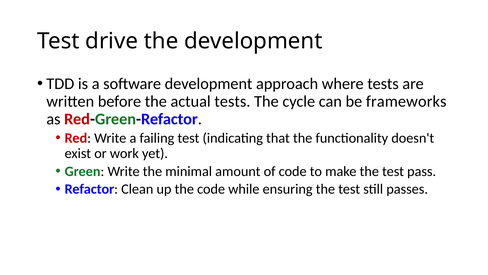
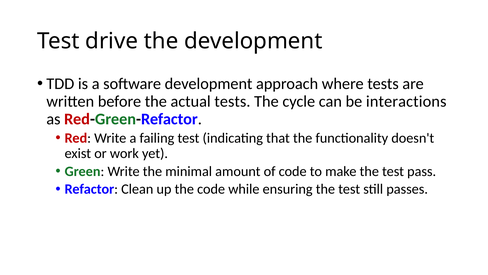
frameworks: frameworks -> interactions
